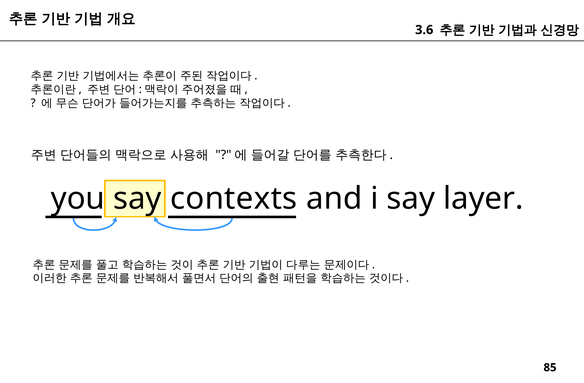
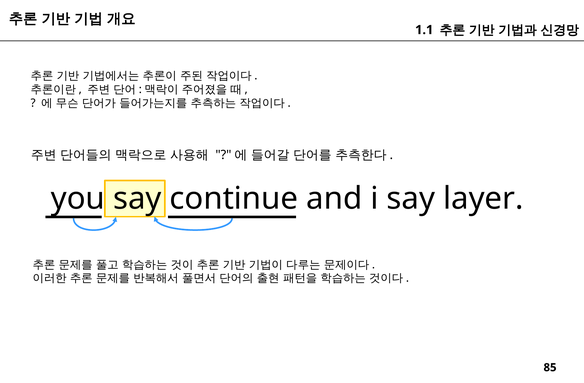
3.6: 3.6 -> 1.1
contexts: contexts -> continue
